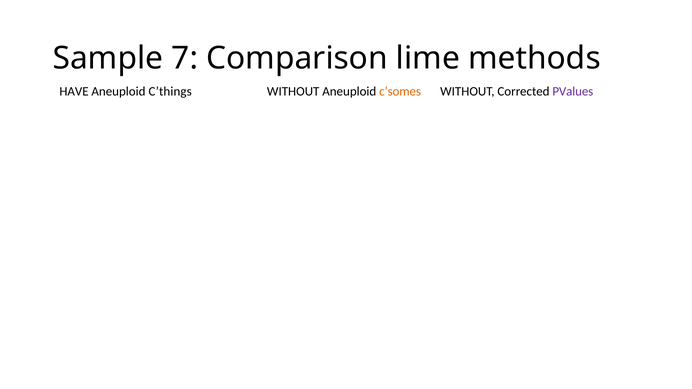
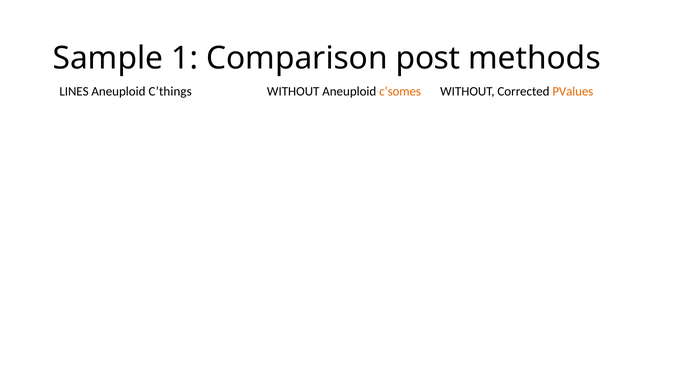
7: 7 -> 1
lime: lime -> post
HAVE: HAVE -> LINES
PValues colour: purple -> orange
